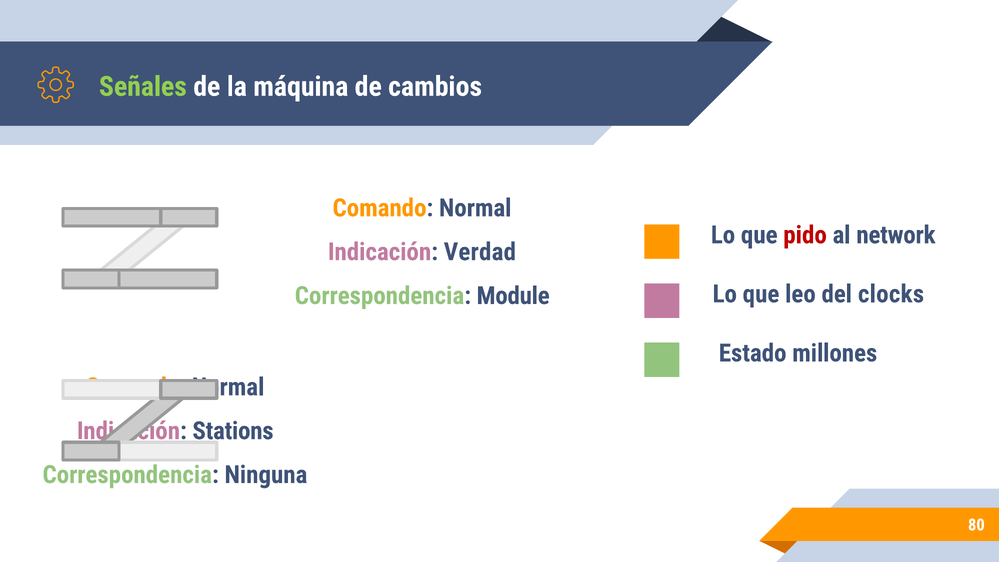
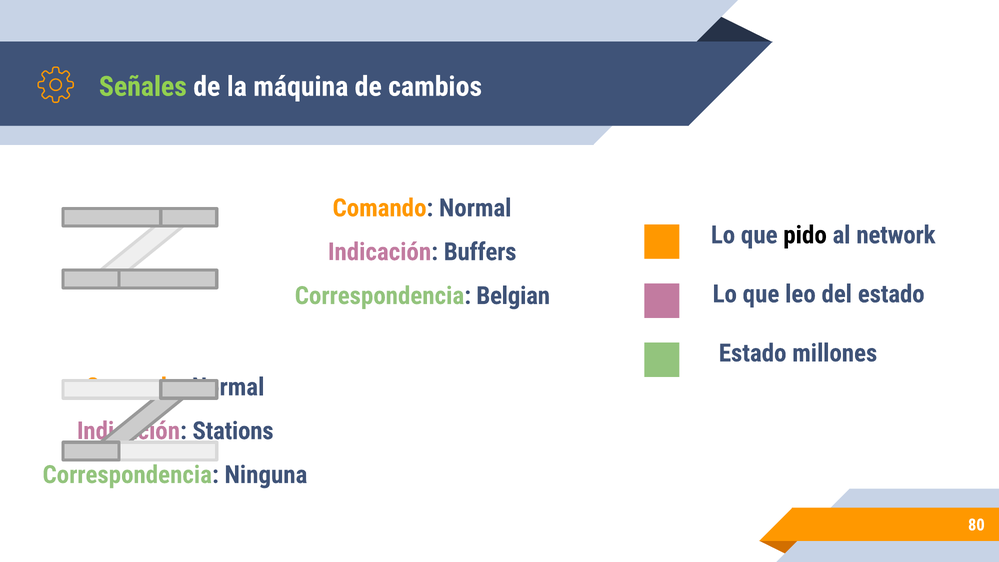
pido colour: red -> black
Verdad: Verdad -> Buffers
del clocks: clocks -> estado
Module: Module -> Belgian
